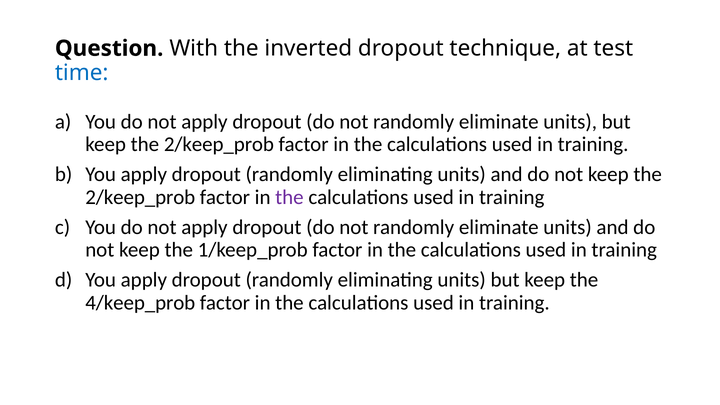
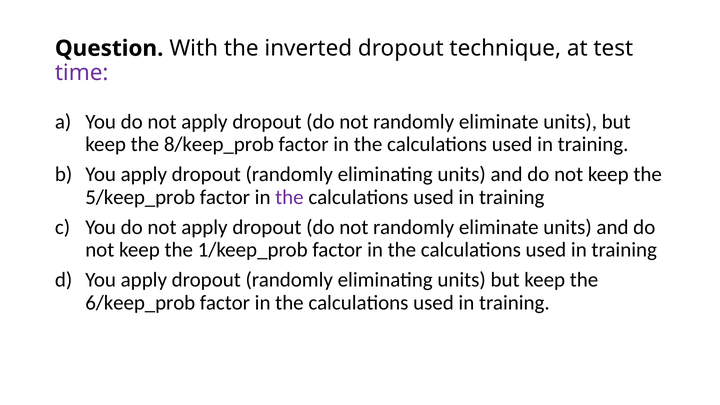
time colour: blue -> purple
2/keep_prob at (219, 144): 2/keep_prob -> 8/keep_prob
2/keep_prob at (140, 197): 2/keep_prob -> 5/keep_prob
4/keep_prob: 4/keep_prob -> 6/keep_prob
